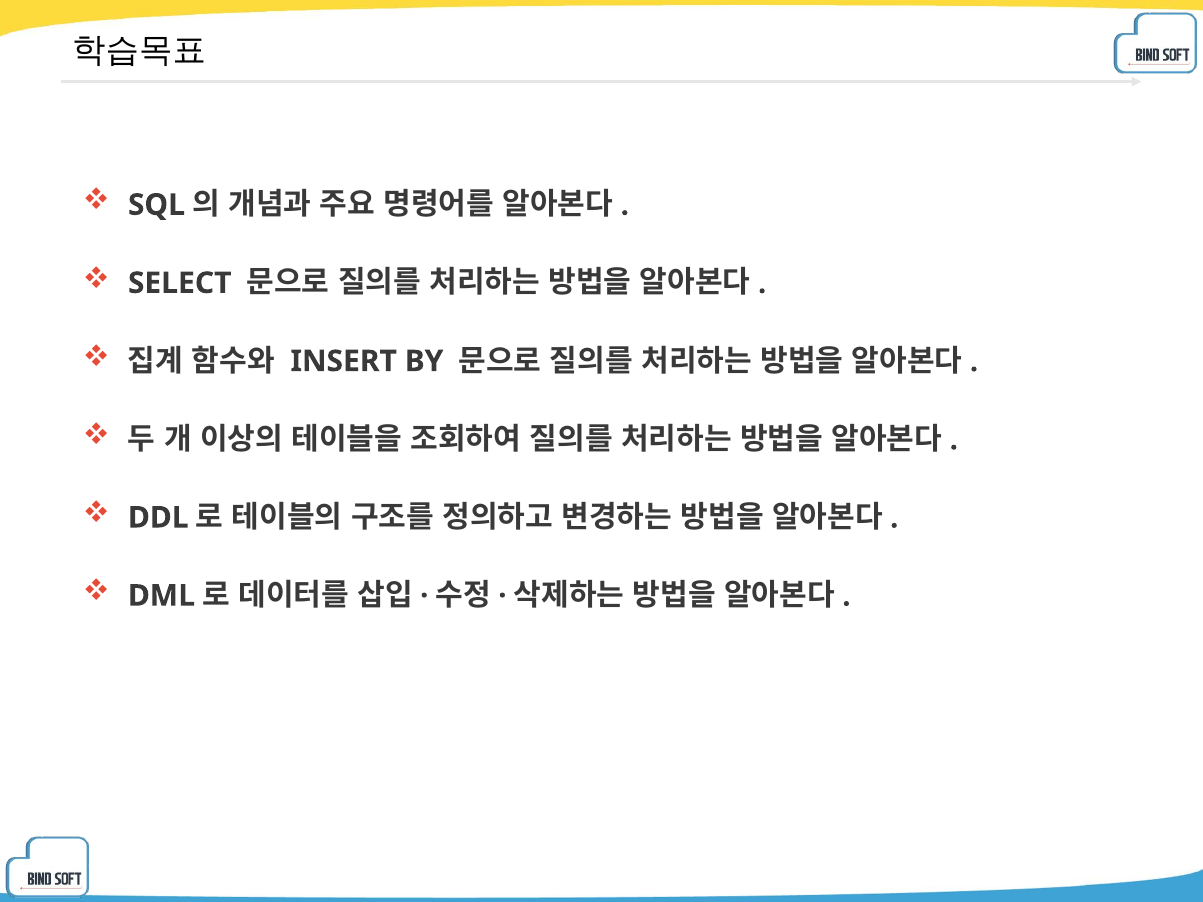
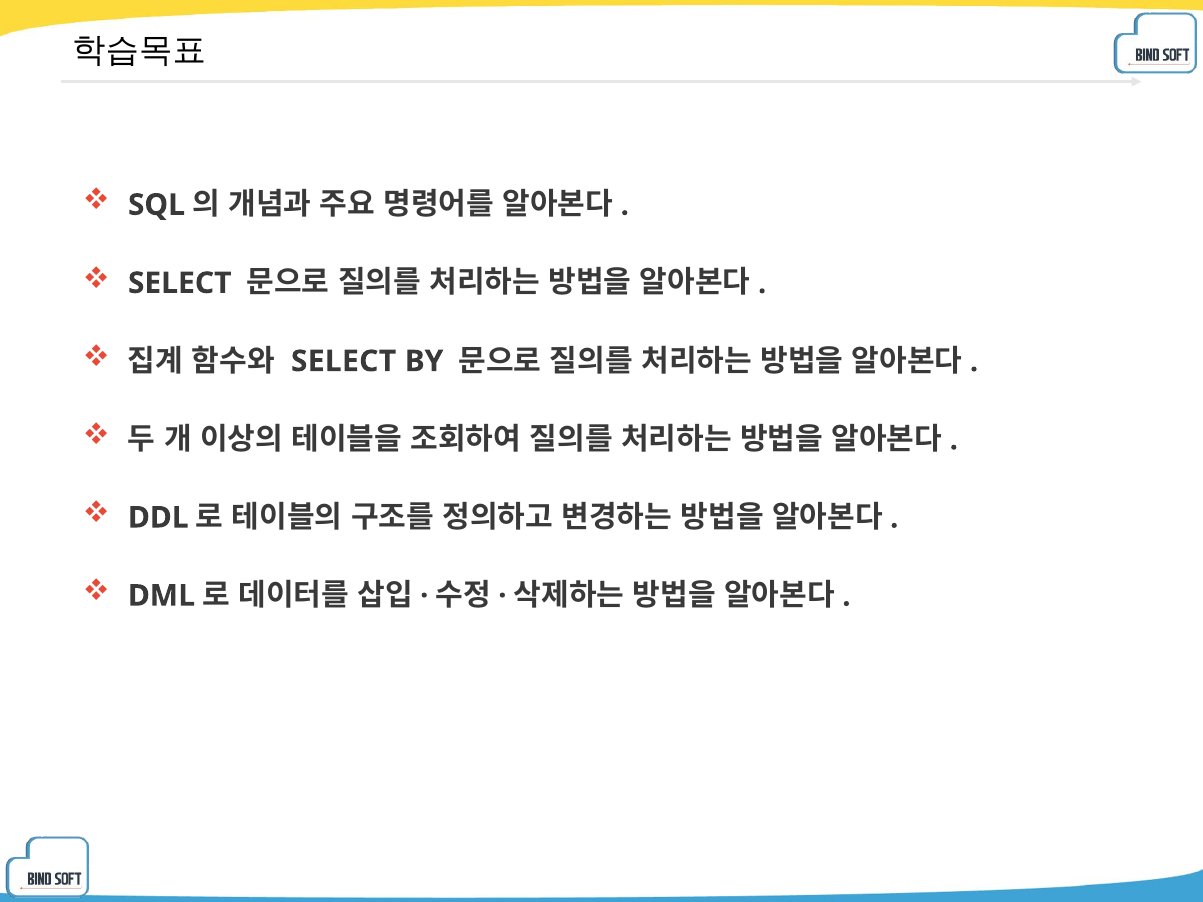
INSERT at (344, 361): INSERT -> SELECT
